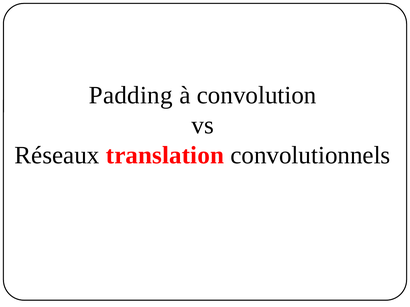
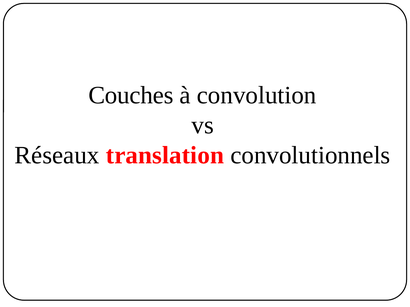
Padding: Padding -> Couches
